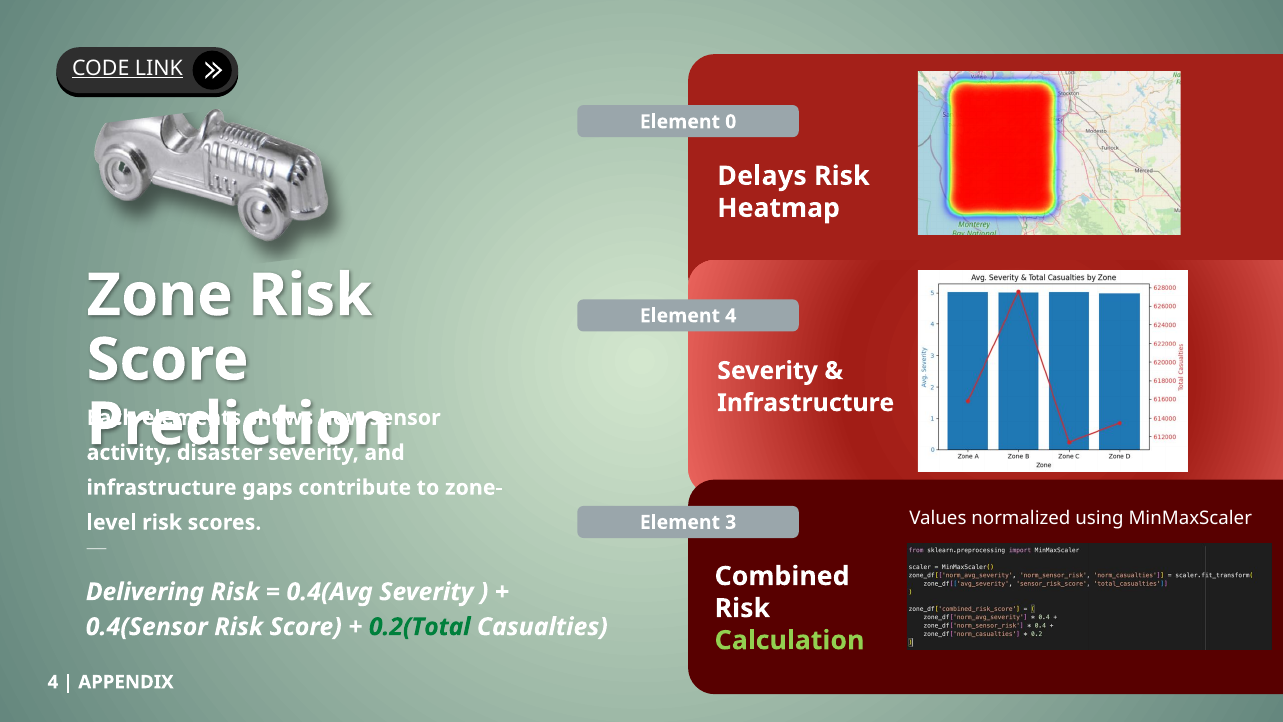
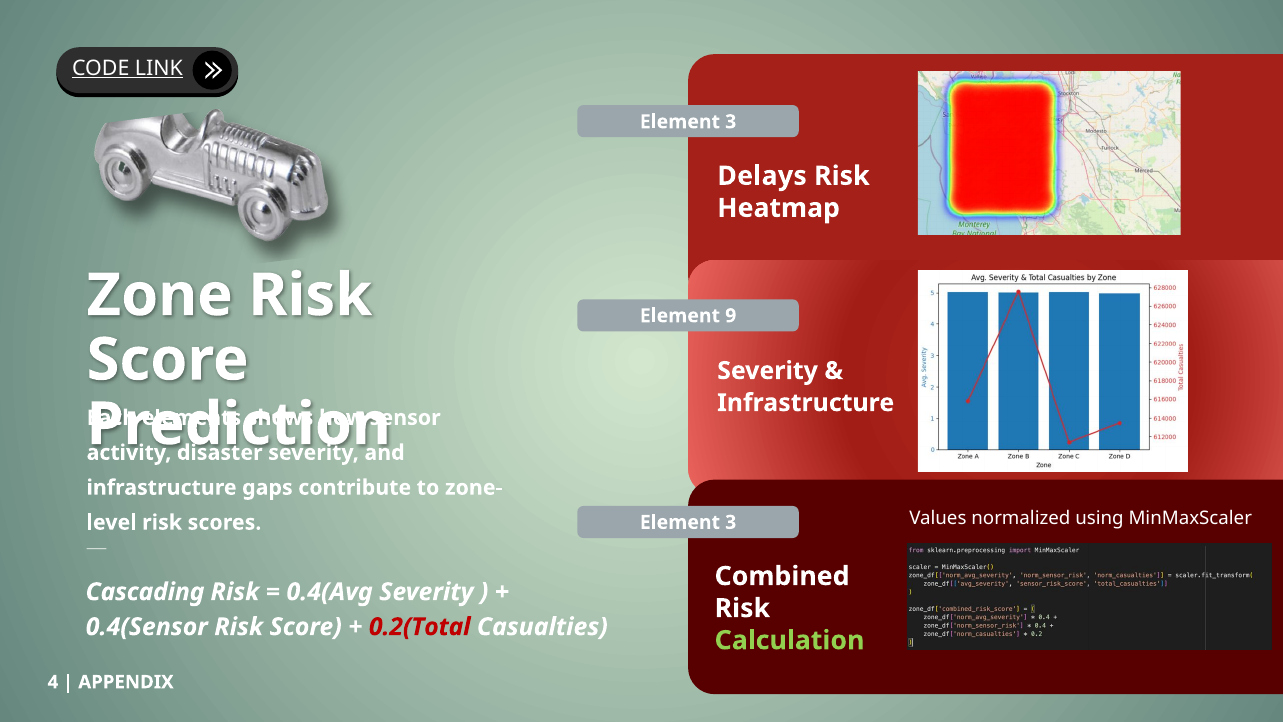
0 at (731, 122): 0 -> 3
Element 4: 4 -> 9
Delivering: Delivering -> Cascading
0.2(Total colour: green -> red
